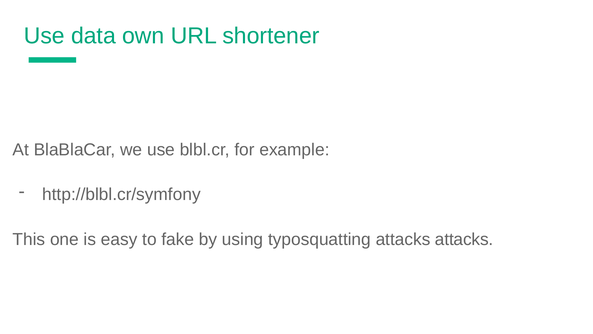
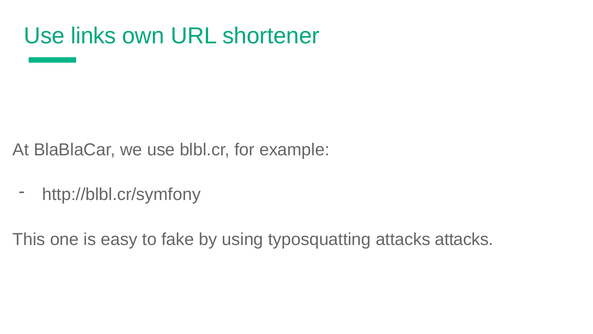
data: data -> links
